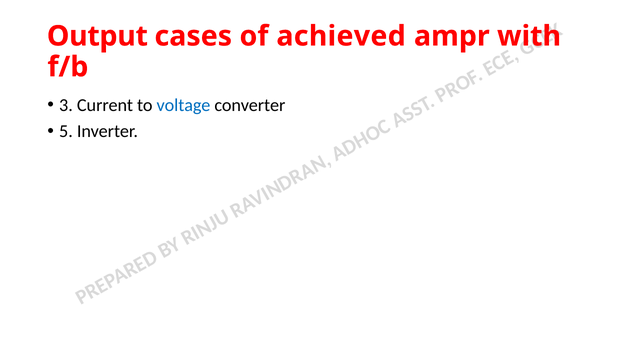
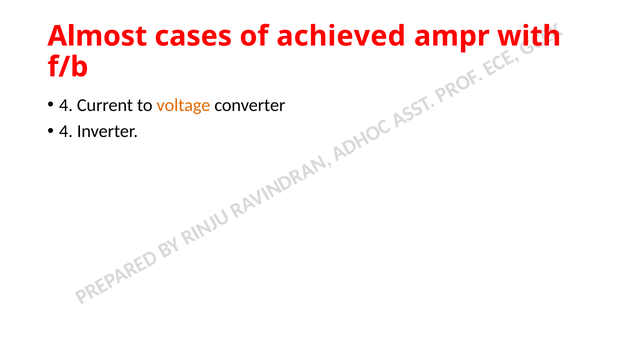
Output: Output -> Almost
3 at (66, 105): 3 -> 4
voltage colour: blue -> orange
5 at (66, 131): 5 -> 4
